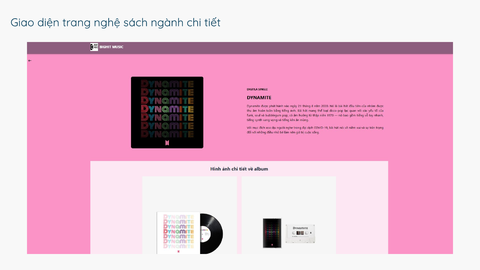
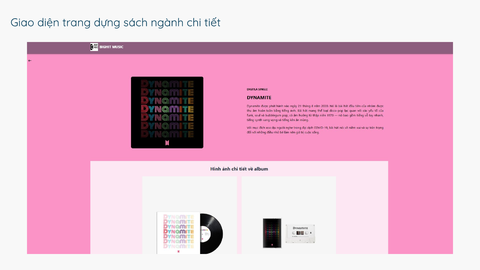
nghệ: nghệ -> dựng
